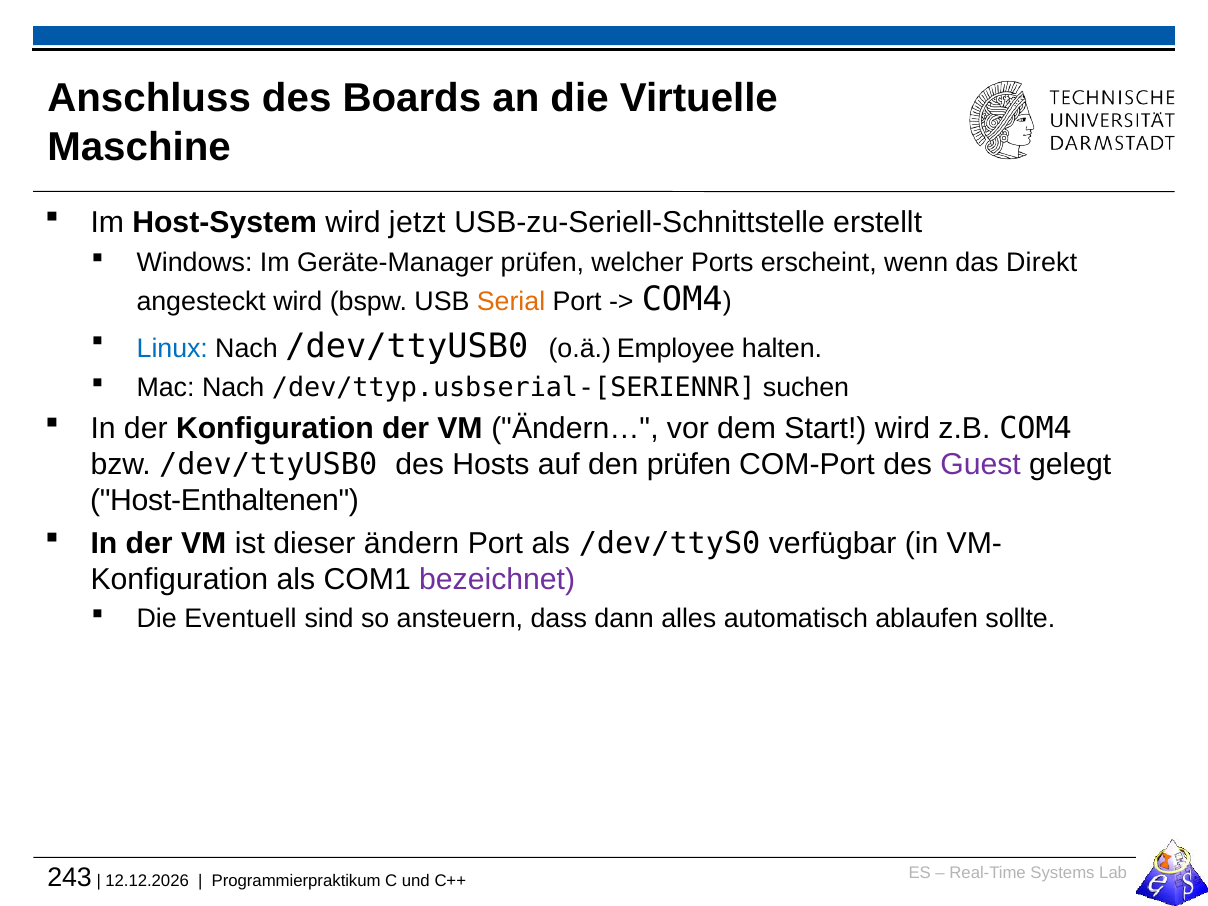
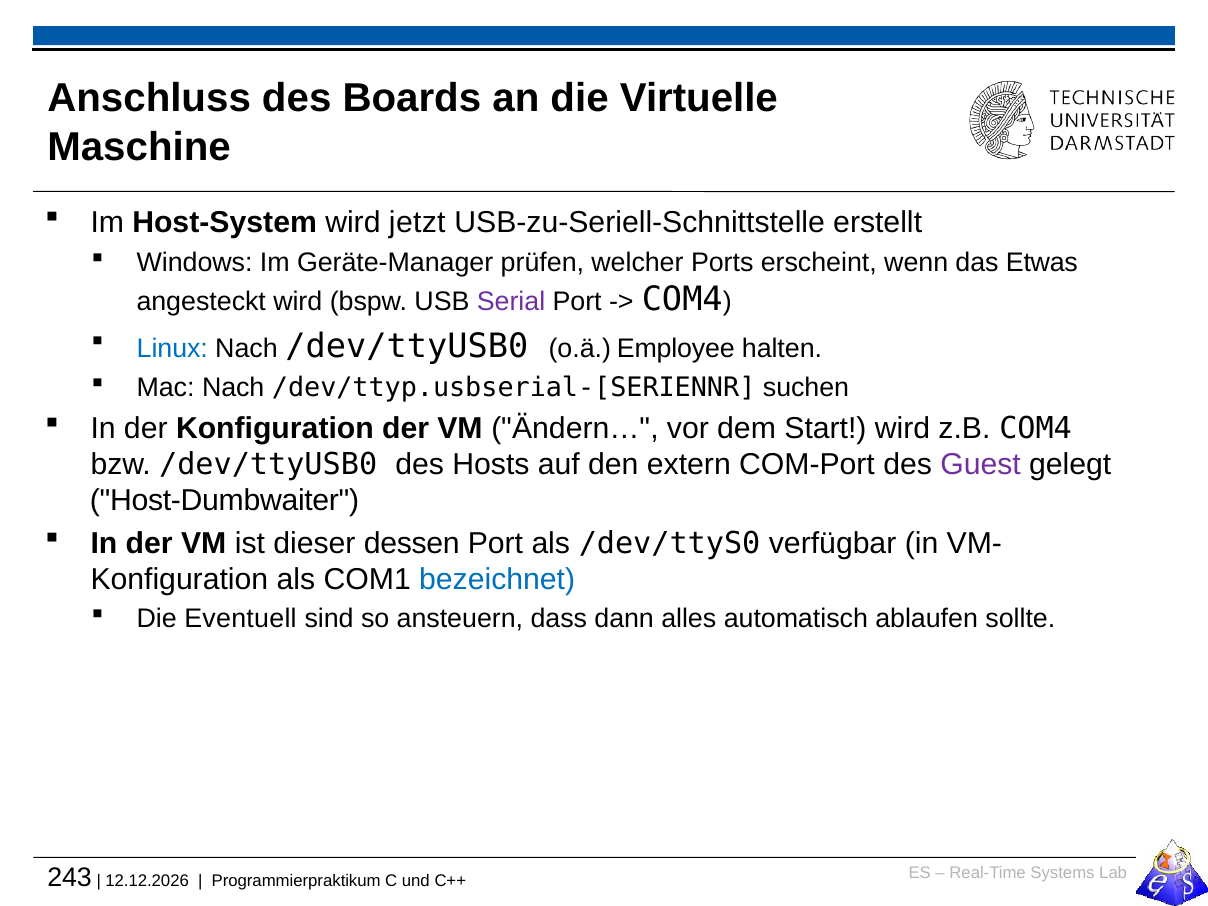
Direkt: Direkt -> Etwas
Serial colour: orange -> purple
den prüfen: prüfen -> extern
Host-Enthaltenen: Host-Enthaltenen -> Host-Dumbwaiter
ändern: ändern -> dessen
bezeichnet colour: purple -> blue
